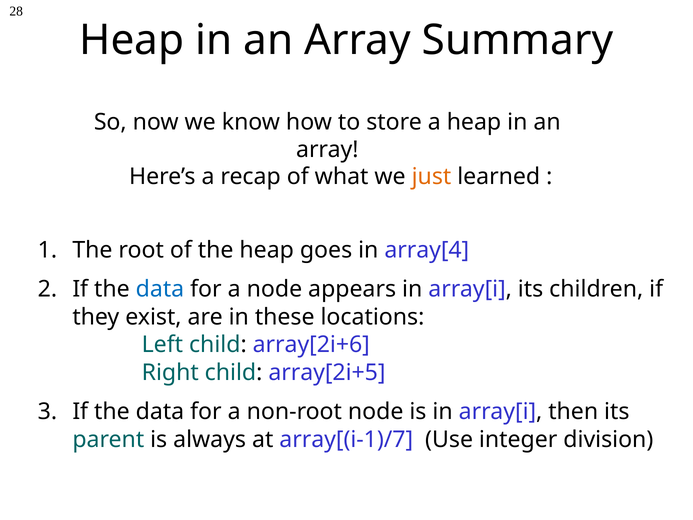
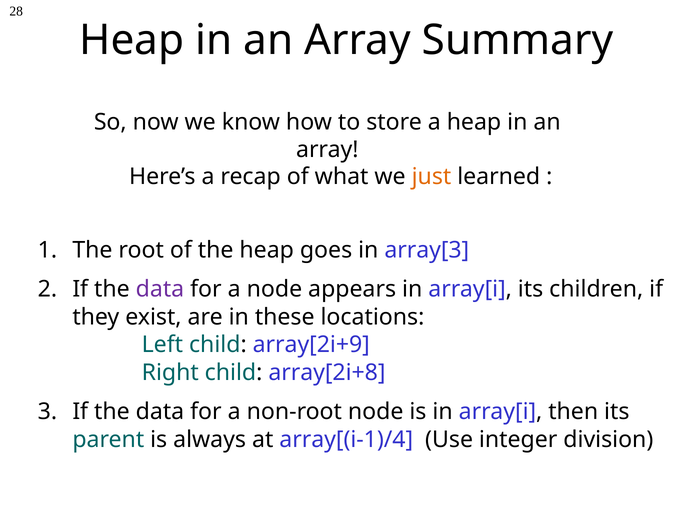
array[4: array[4 -> array[3
data at (160, 289) colour: blue -> purple
array[2i+6: array[2i+6 -> array[2i+9
array[2i+5: array[2i+5 -> array[2i+8
array[(i-1)/7: array[(i-1)/7 -> array[(i-1)/4
